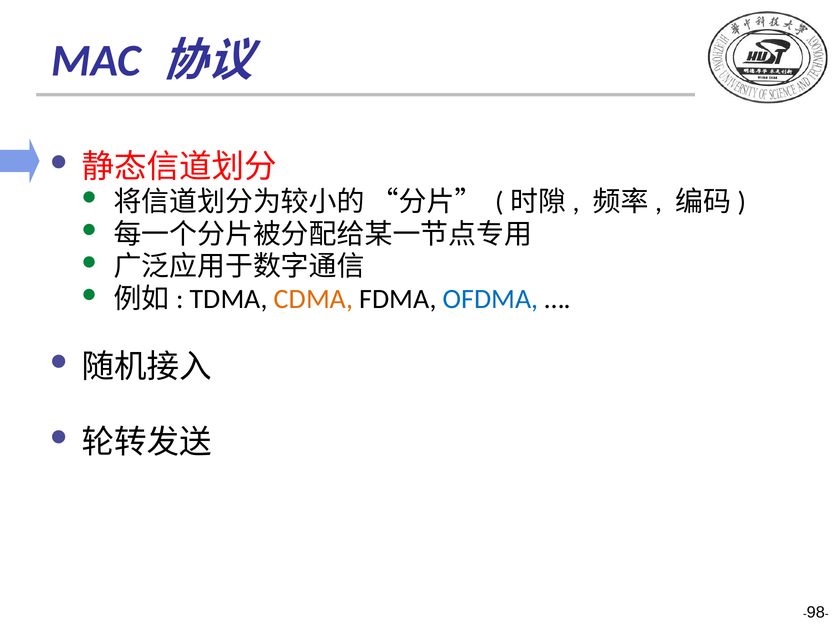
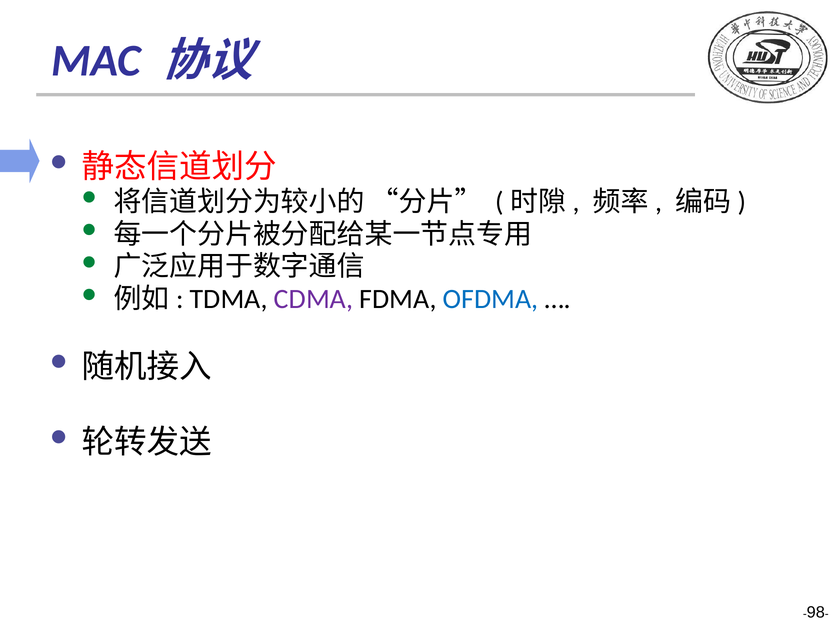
CDMA colour: orange -> purple
